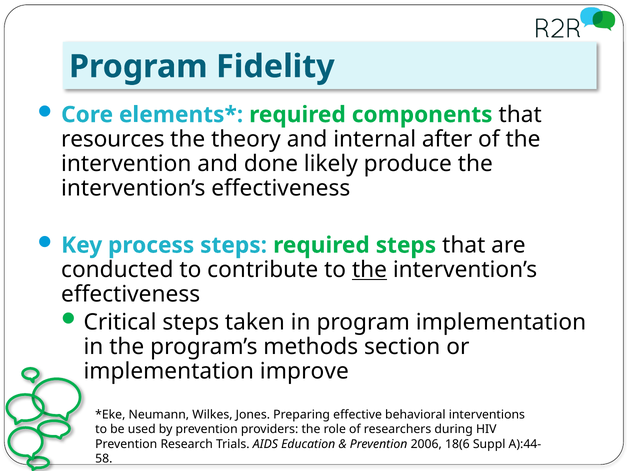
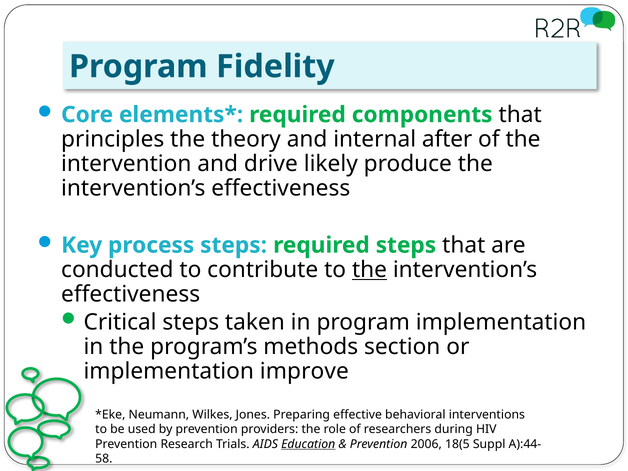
resources: resources -> principles
done: done -> drive
Education underline: none -> present
18(6: 18(6 -> 18(5
